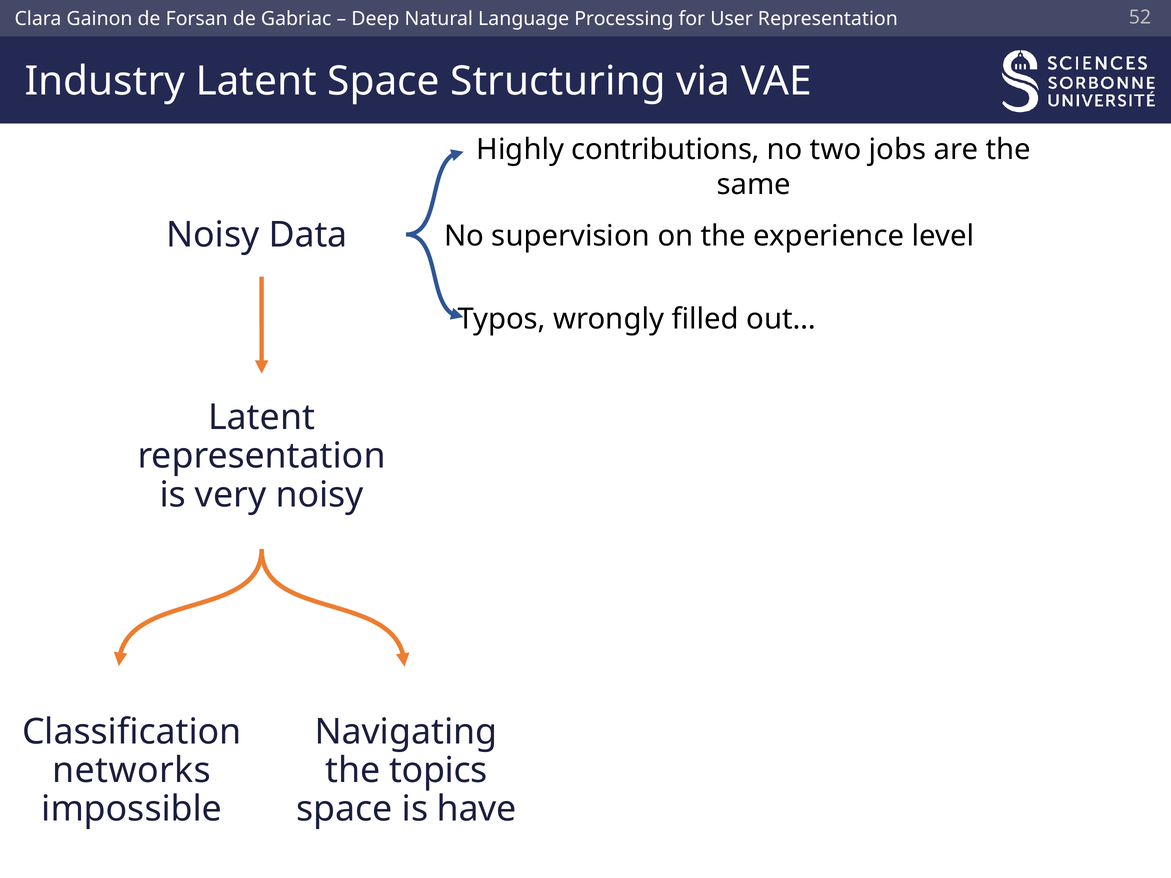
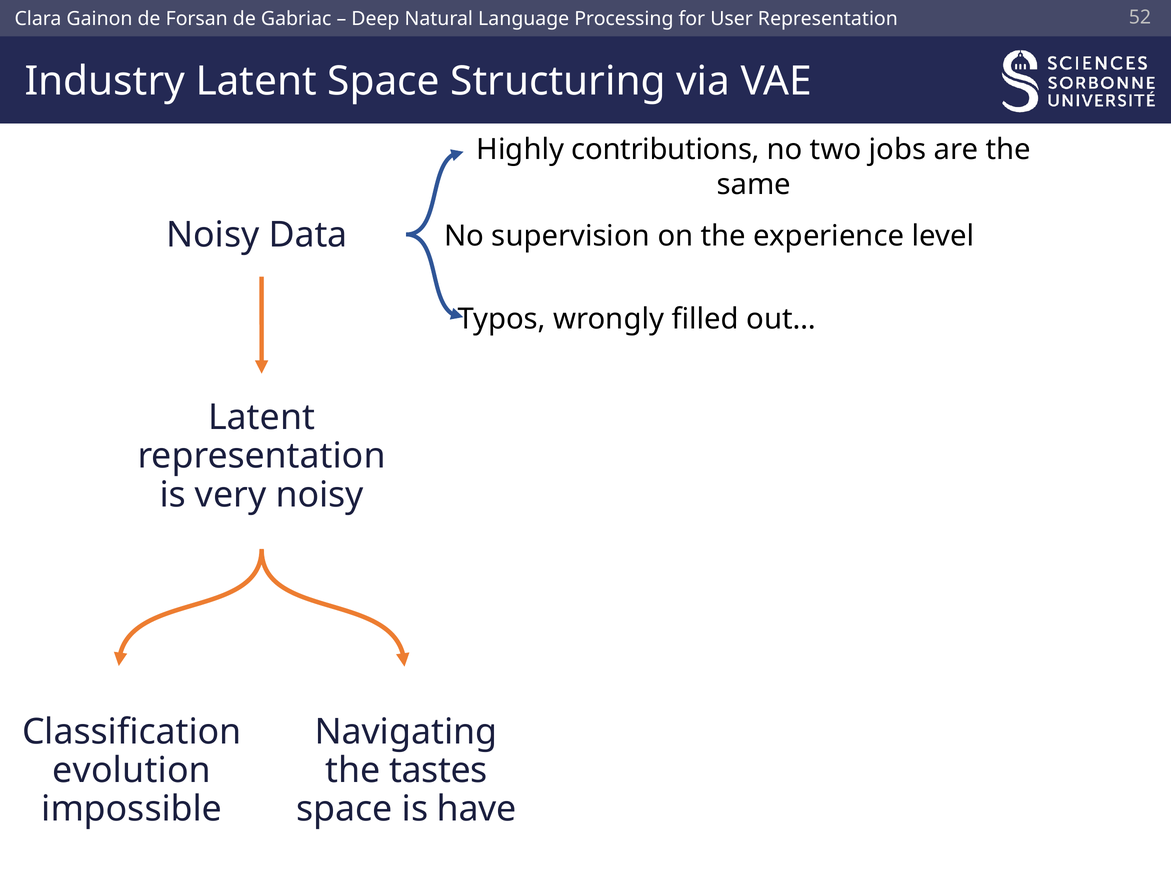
networks: networks -> evolution
topics: topics -> tastes
